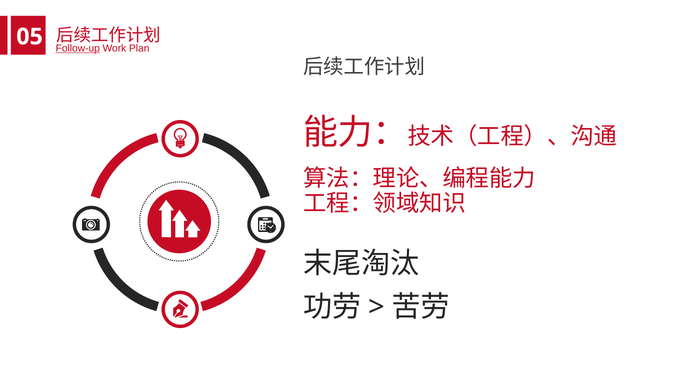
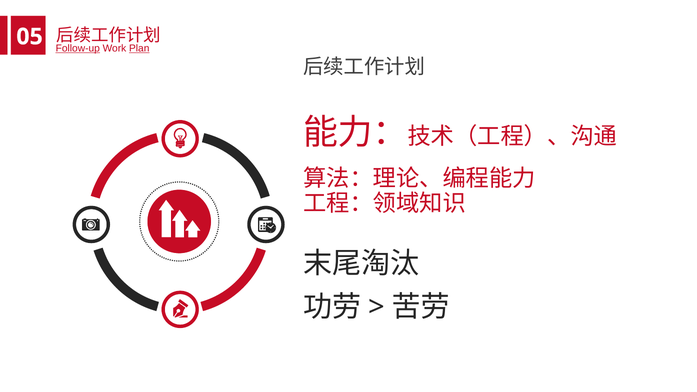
Plan underline: none -> present
